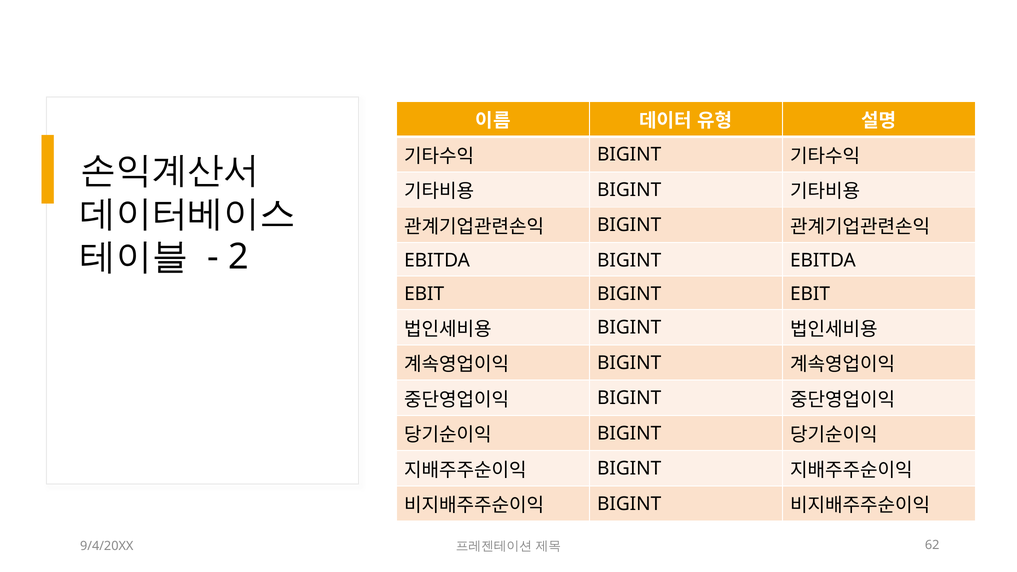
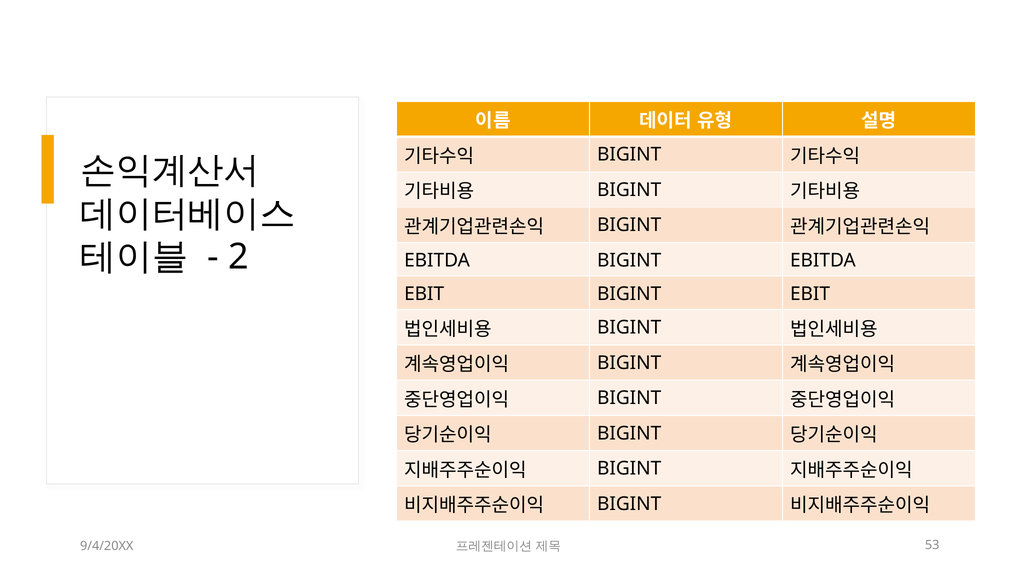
62: 62 -> 53
